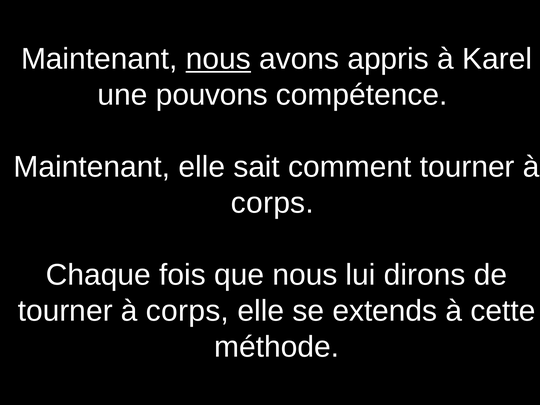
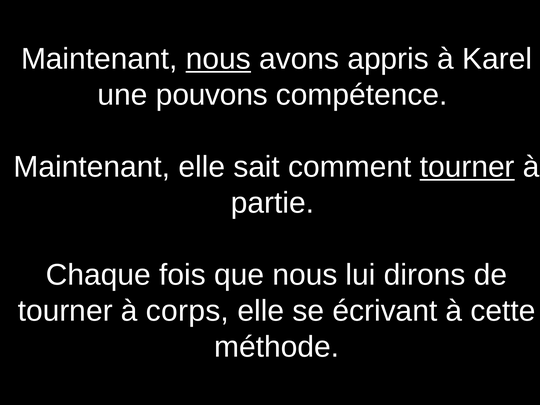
tourner at (467, 167) underline: none -> present
corps at (272, 203): corps -> partie
extends: extends -> écrivant
